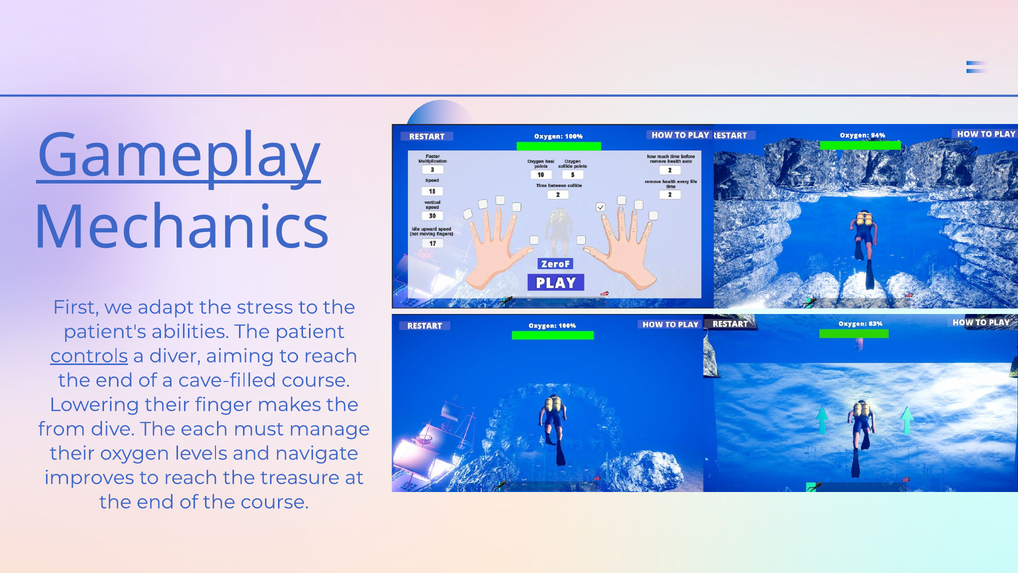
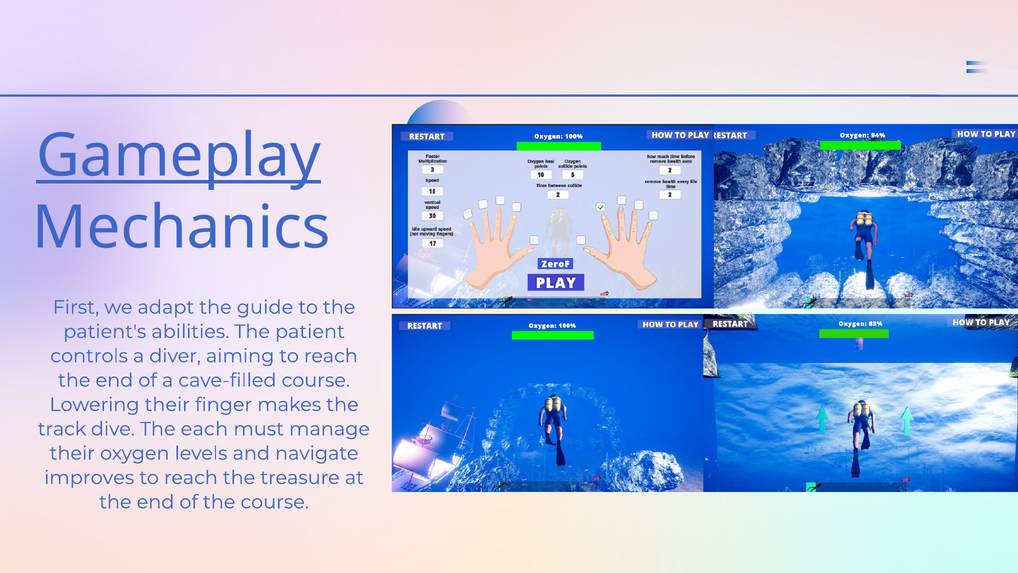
stress: stress -> guide
controls underline: present -> none
from: from -> track
